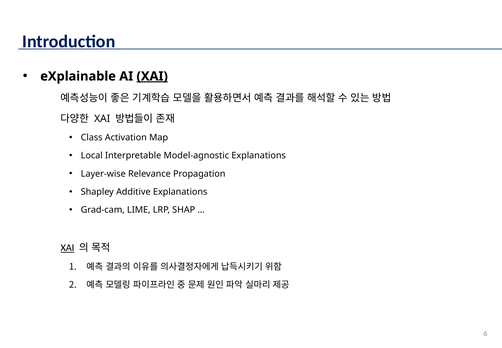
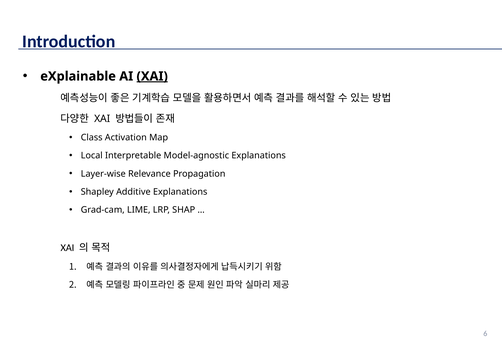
XAI at (67, 248) underline: present -> none
